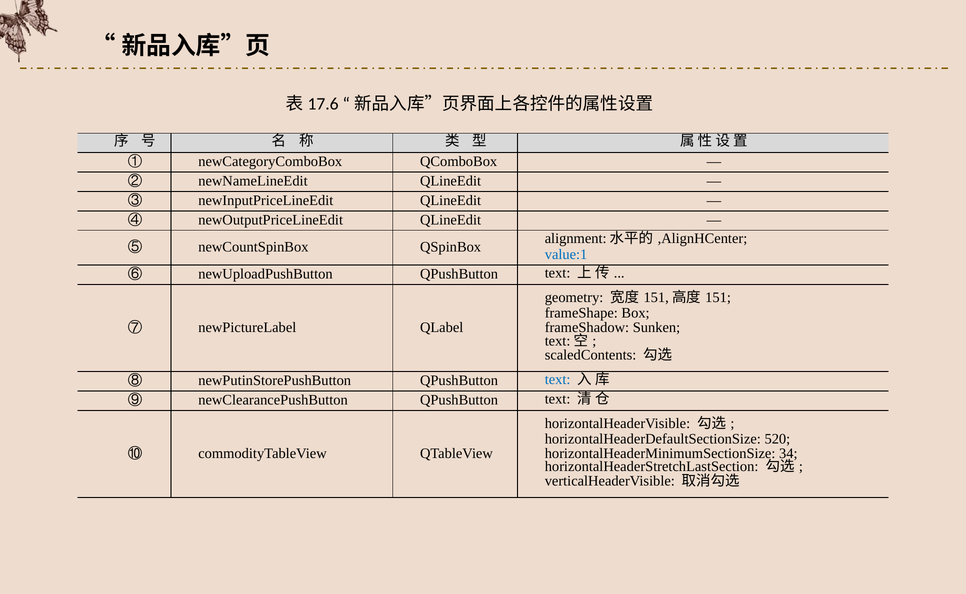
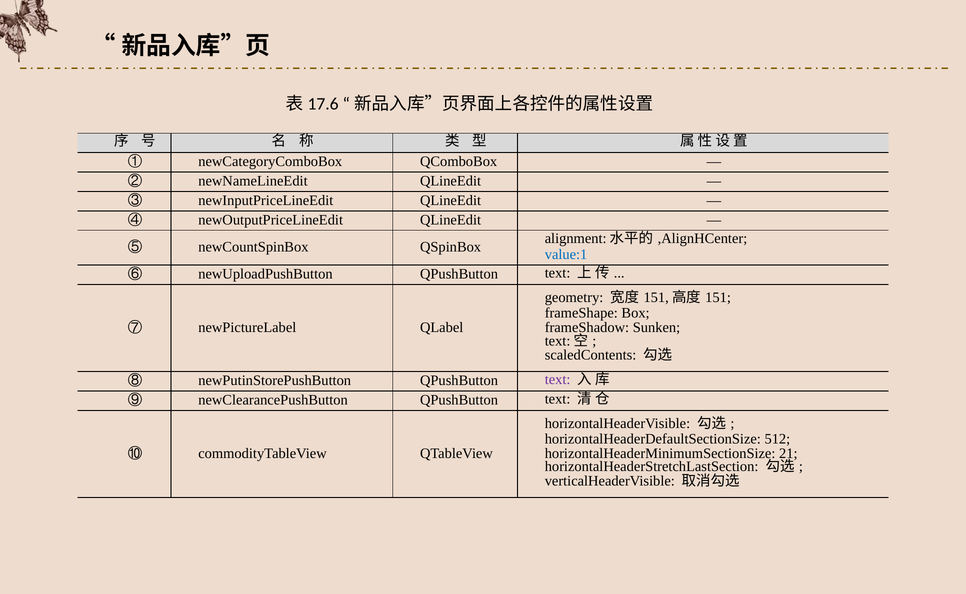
text at (558, 380) colour: blue -> purple
520: 520 -> 512
34: 34 -> 21
